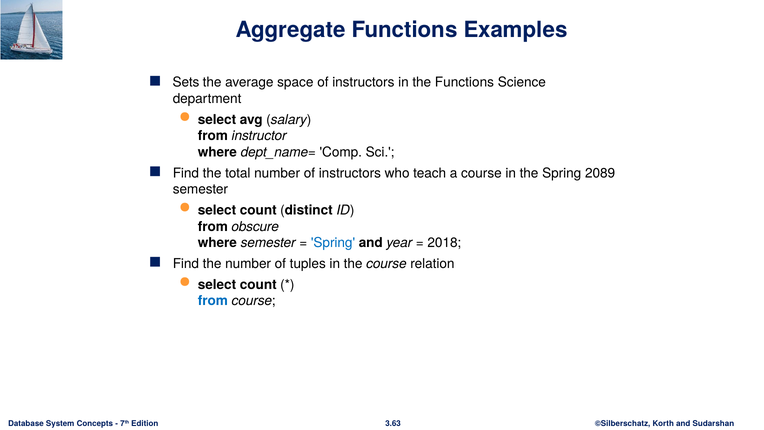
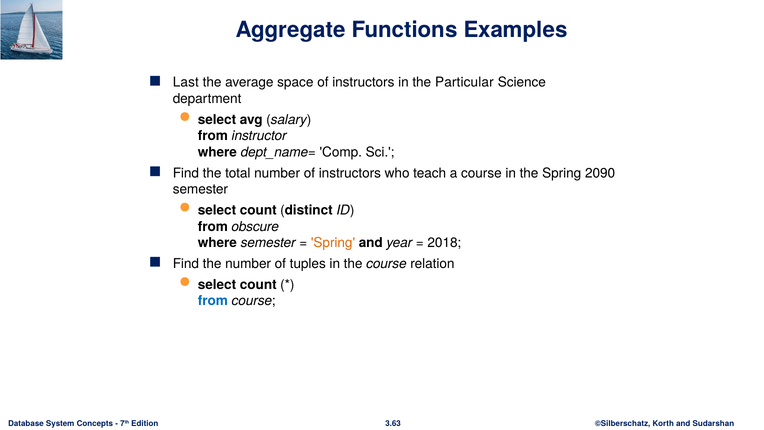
Sets: Sets -> Last
the Functions: Functions -> Particular
2089: 2089 -> 2090
Spring at (333, 243) colour: blue -> orange
